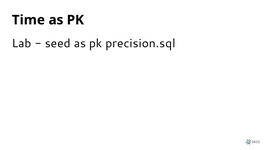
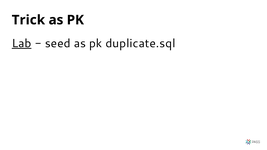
Time: Time -> Trick
Lab underline: none -> present
precision.sql: precision.sql -> duplicate.sql
